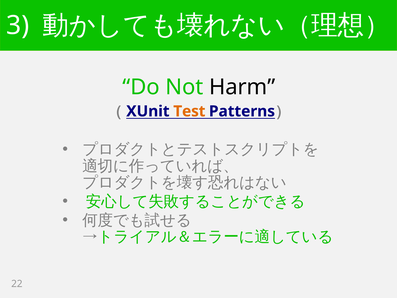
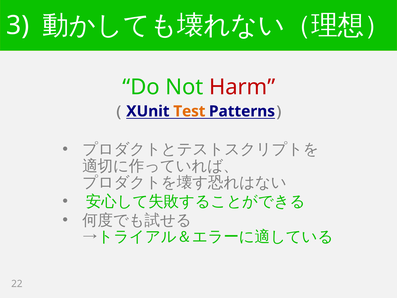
Harm colour: black -> red
